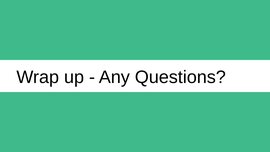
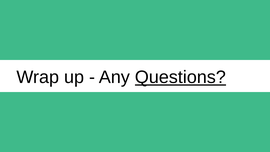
Questions underline: none -> present
